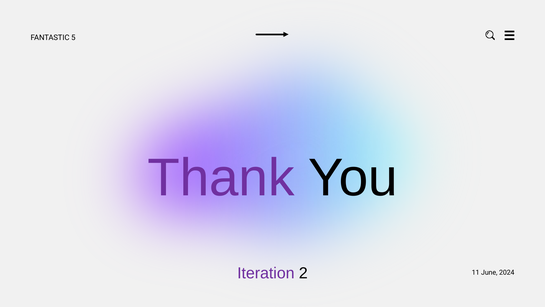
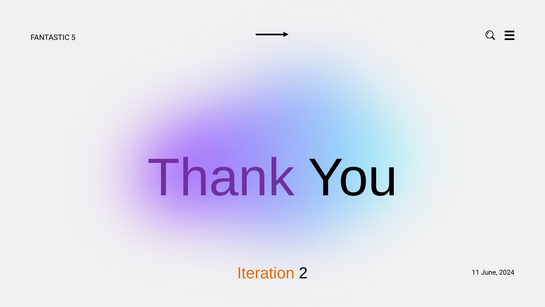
Iteration colour: purple -> orange
